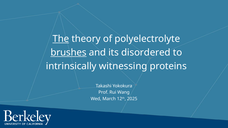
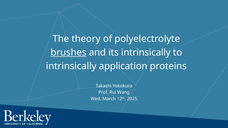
The underline: present -> none
its disordered: disordered -> intrinsically
witnessing: witnessing -> application
